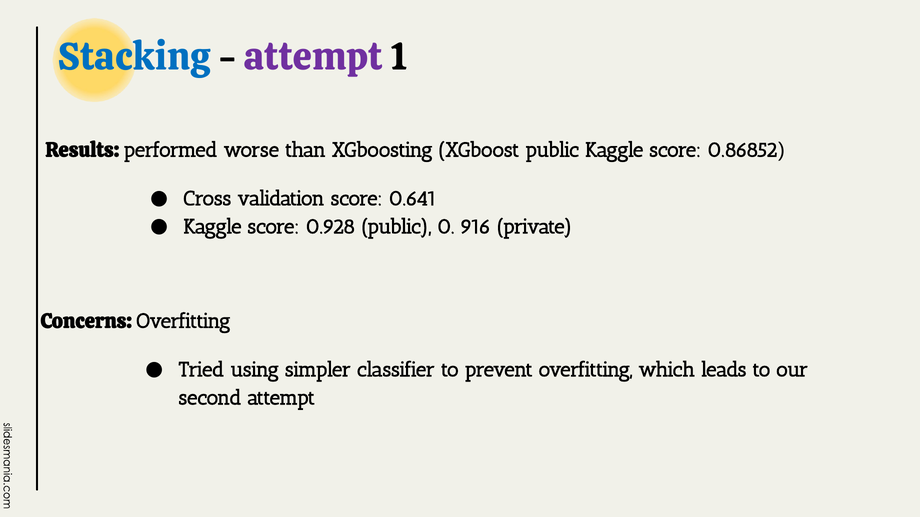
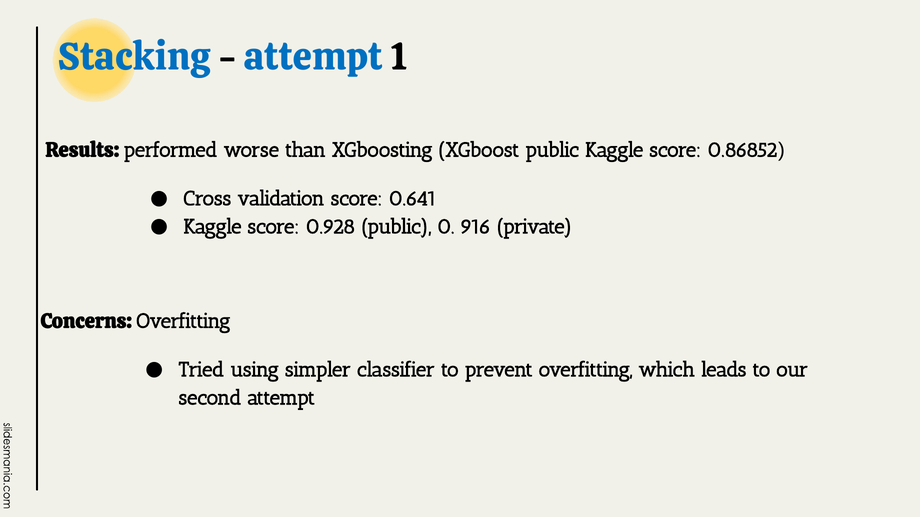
attempt at (313, 57) colour: purple -> blue
